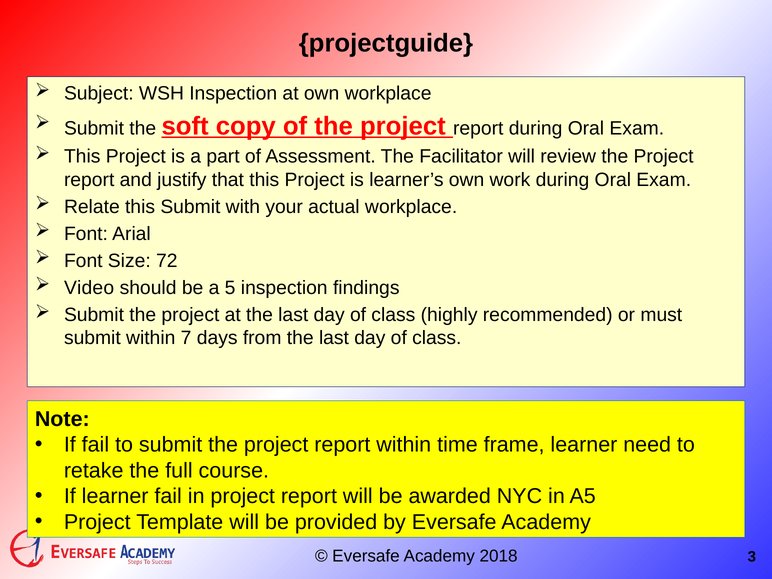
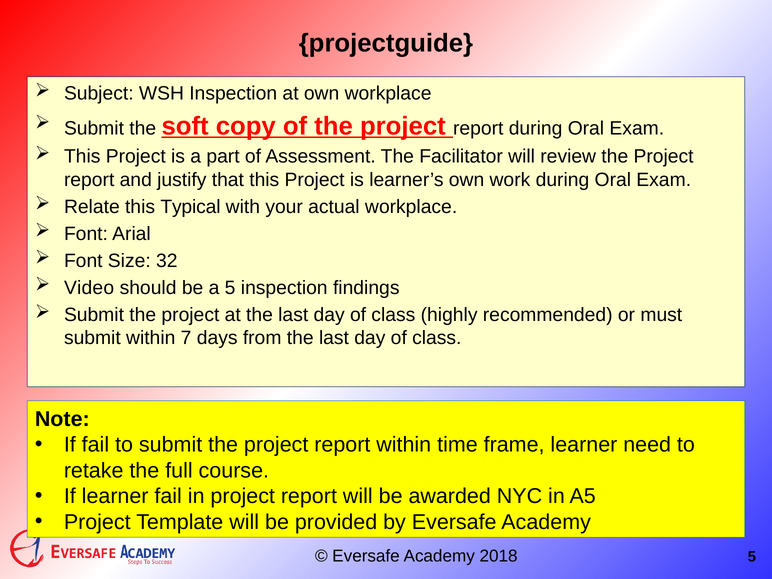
this Submit: Submit -> Typical
72: 72 -> 32
3 at (752, 557): 3 -> 5
